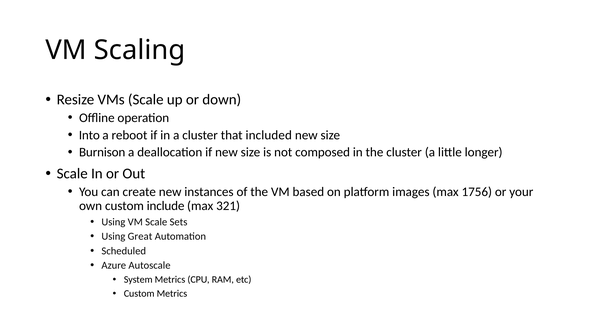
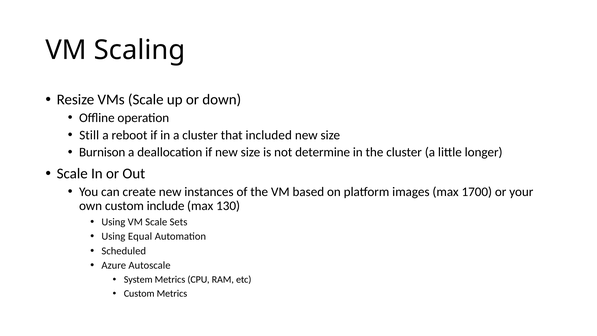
Into: Into -> Still
composed: composed -> determine
1756: 1756 -> 1700
321: 321 -> 130
Great: Great -> Equal
